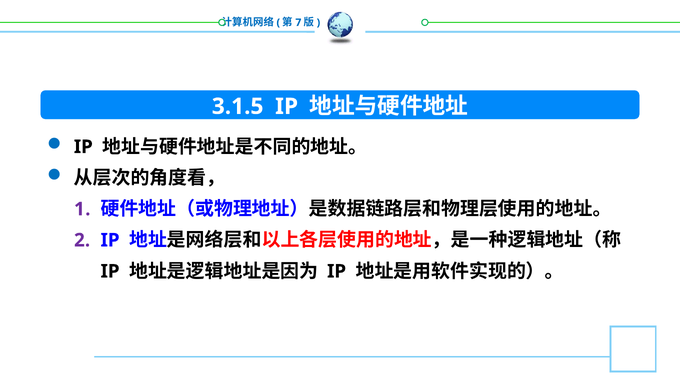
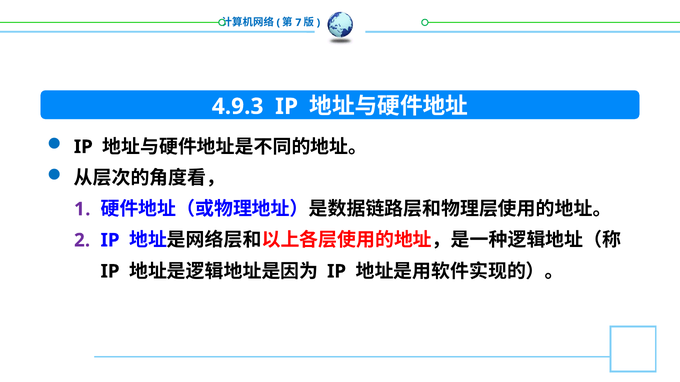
3.1.5: 3.1.5 -> 4.9.3
